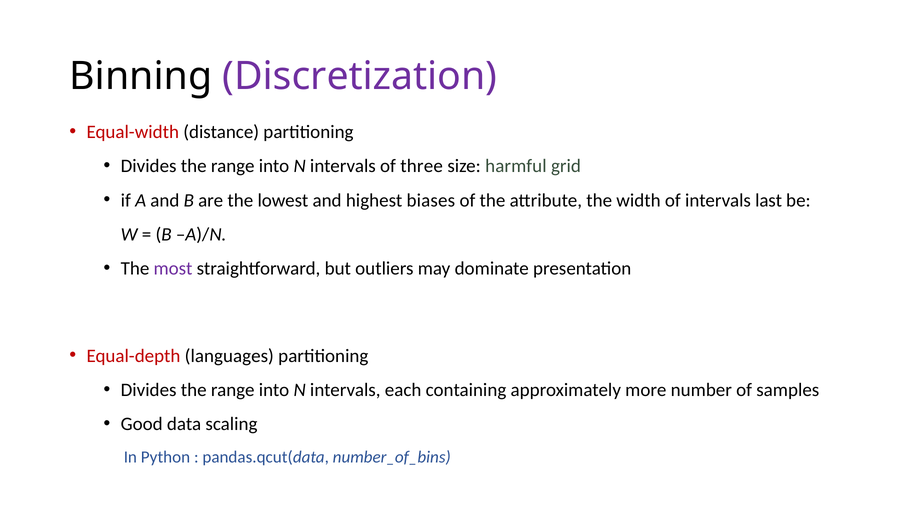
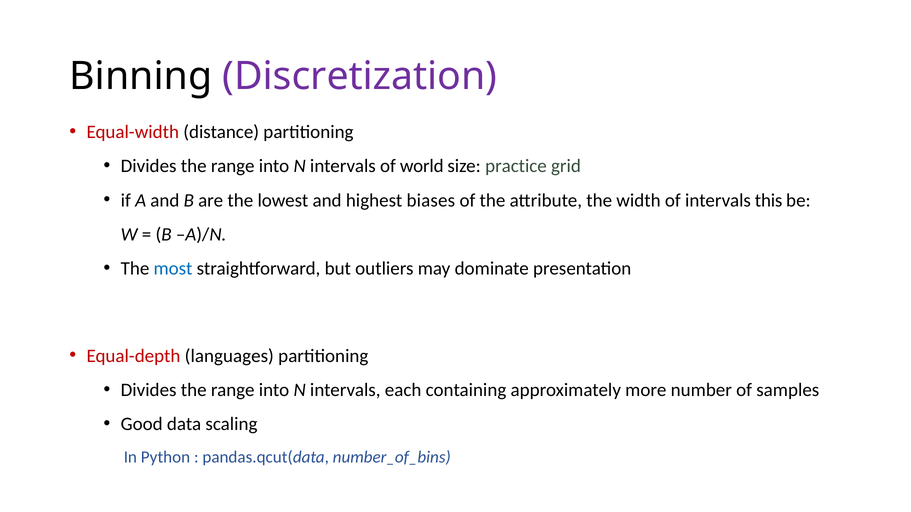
three: three -> world
harmful: harmful -> practice
last: last -> this
most colour: purple -> blue
